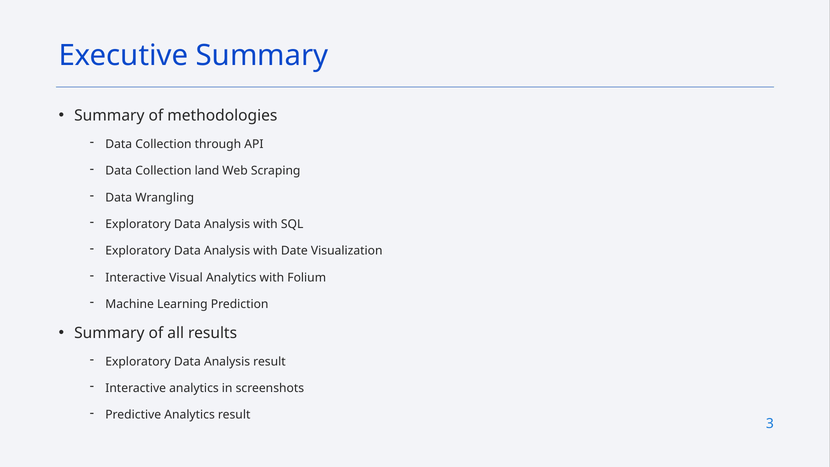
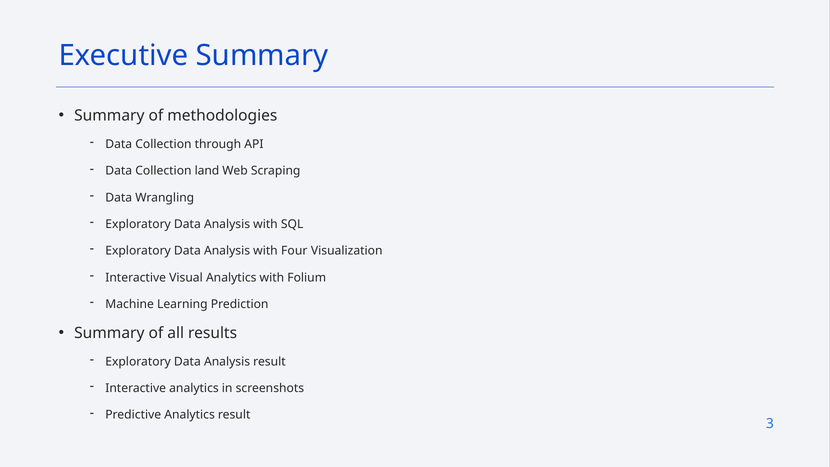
Date: Date -> Four
